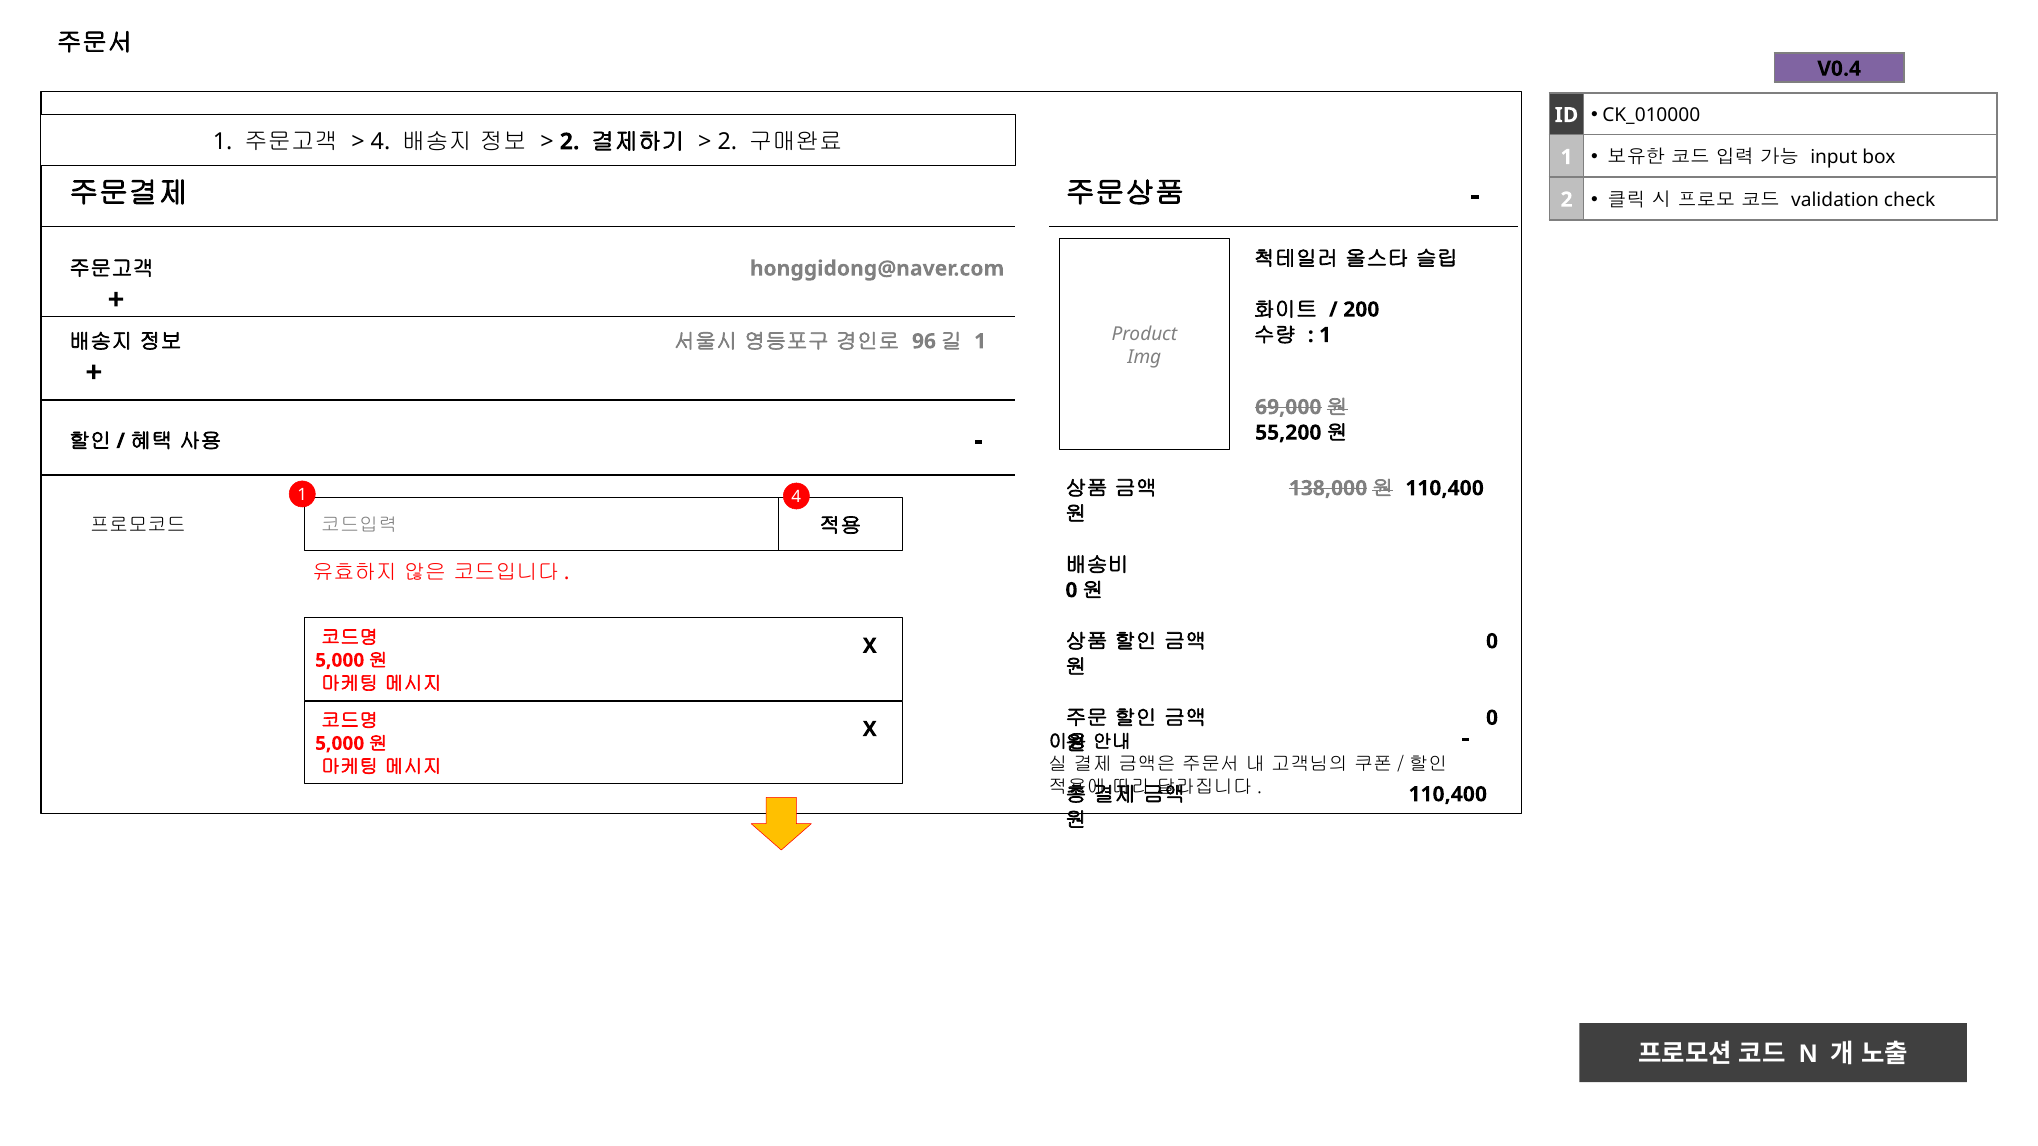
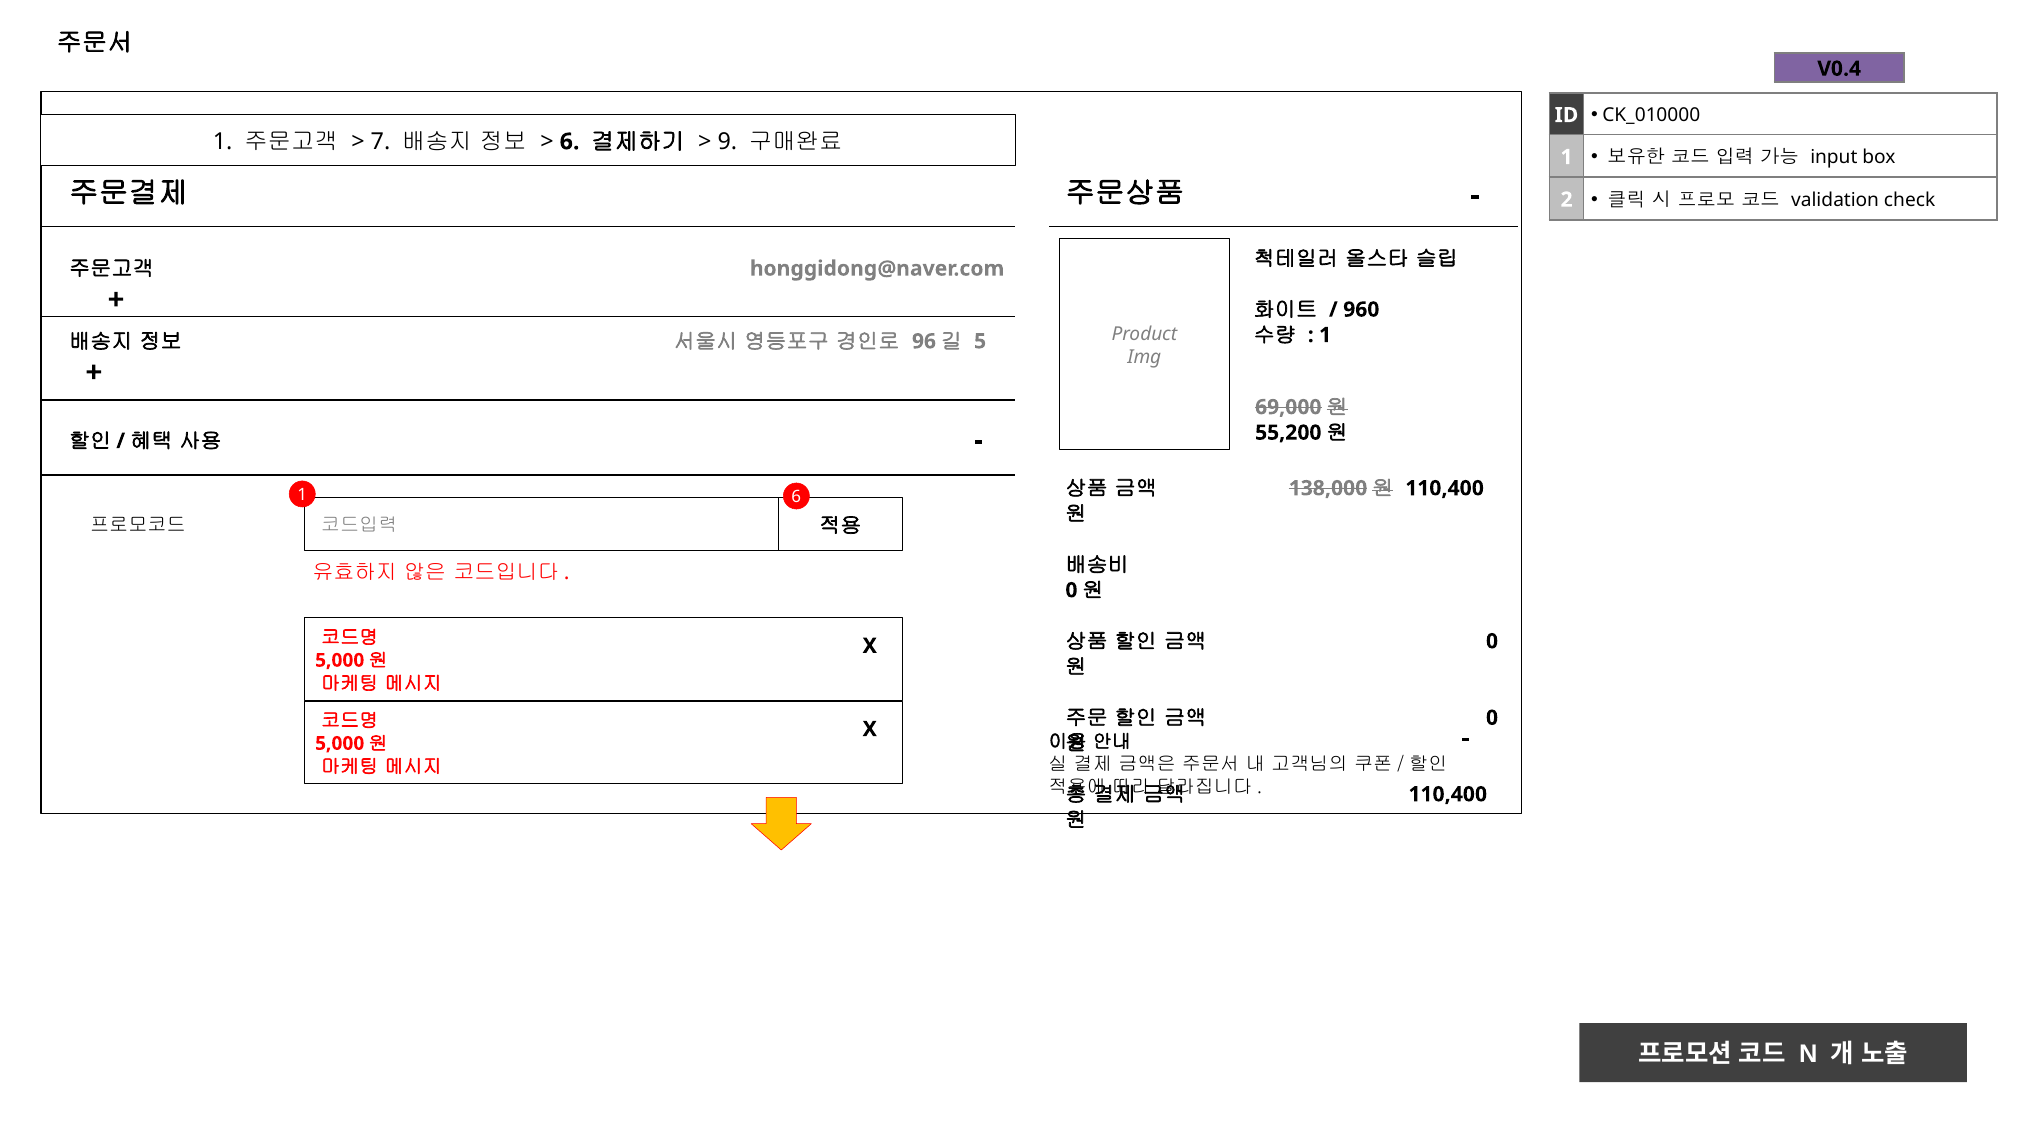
4 at (380, 142): 4 -> 7
2 at (570, 142): 2 -> 6
2 at (727, 142): 2 -> 9
200: 200 -> 960
1 at (980, 341): 1 -> 5
1 4: 4 -> 6
